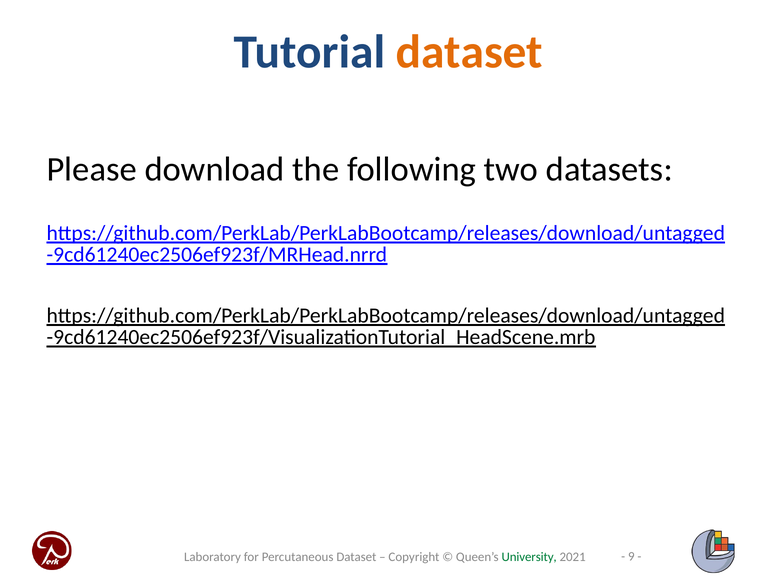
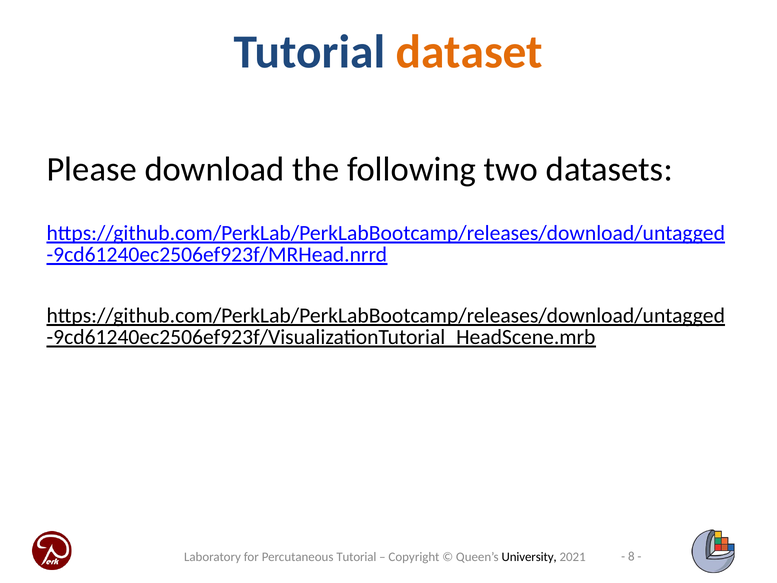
9: 9 -> 8
Percutaneous Dataset: Dataset -> Tutorial
University colour: green -> black
